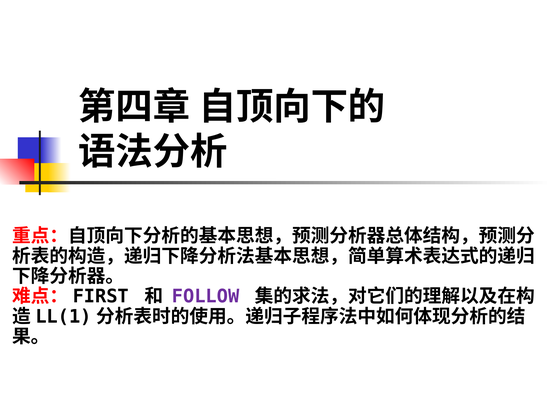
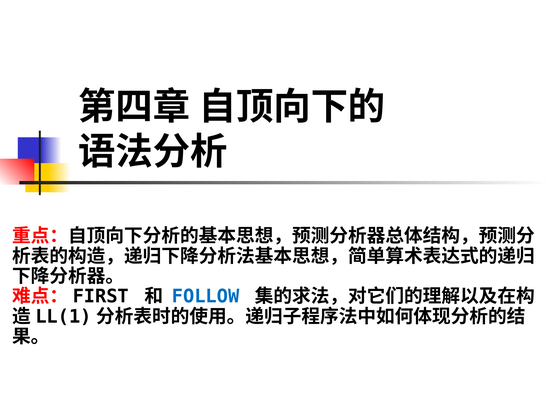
FOLLOW colour: purple -> blue
